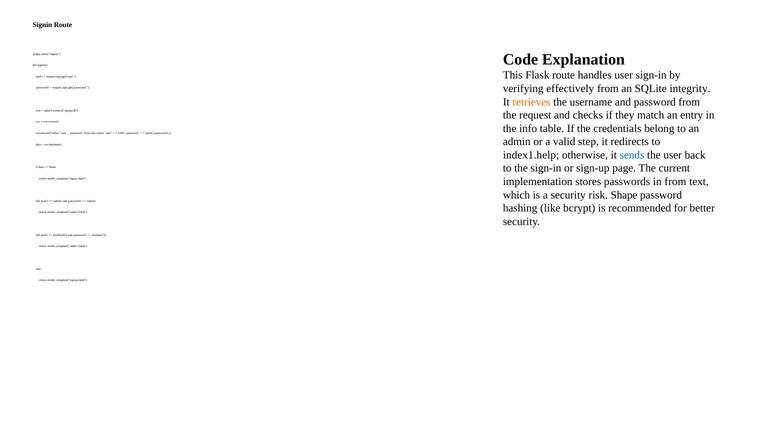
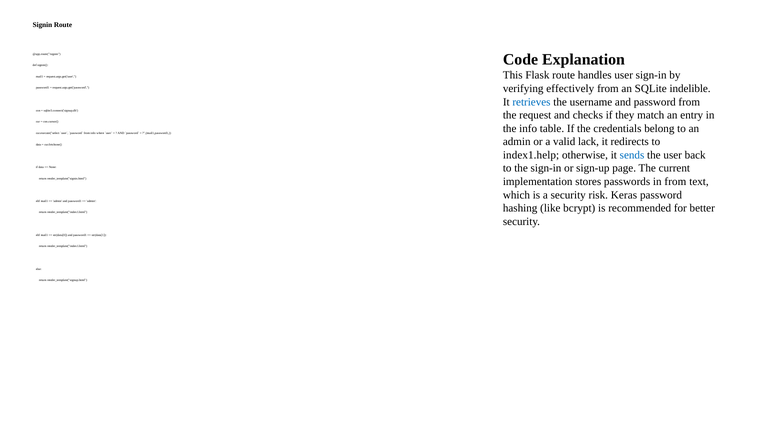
integrity: integrity -> indelible
retrieves colour: orange -> blue
step: step -> lack
Shape: Shape -> Keras
